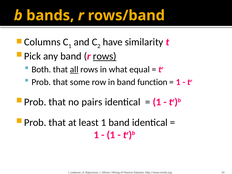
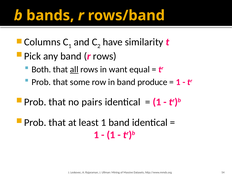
rows at (105, 56) underline: present -> none
what: what -> want
function: function -> produce
